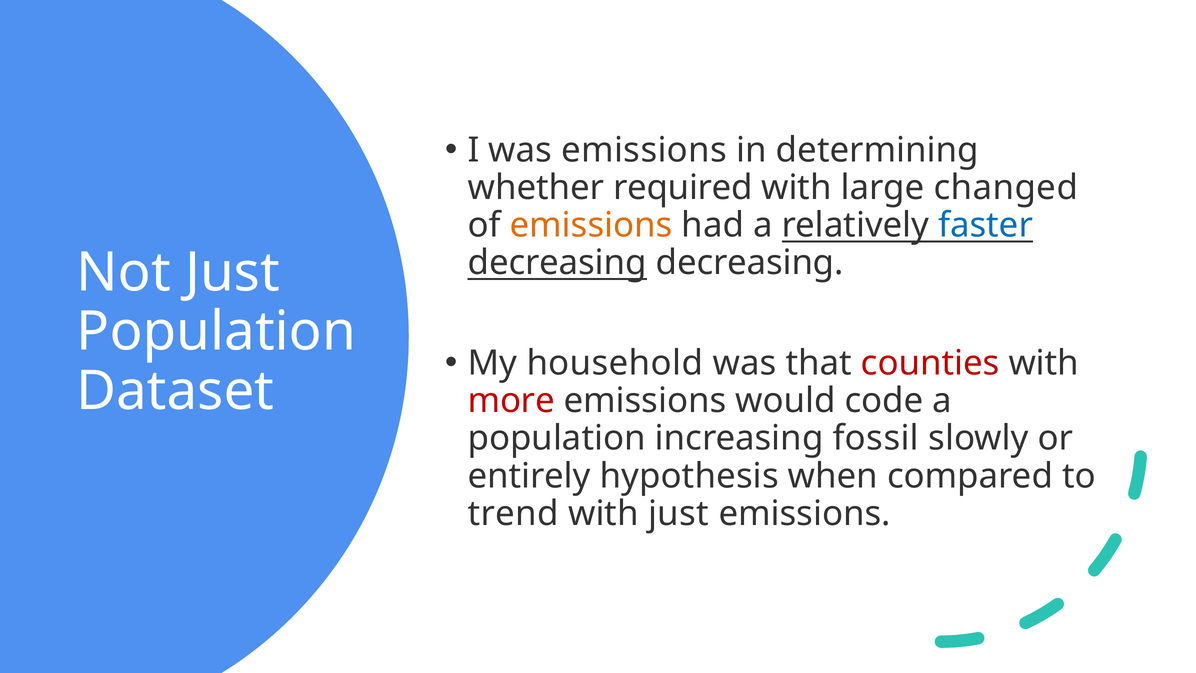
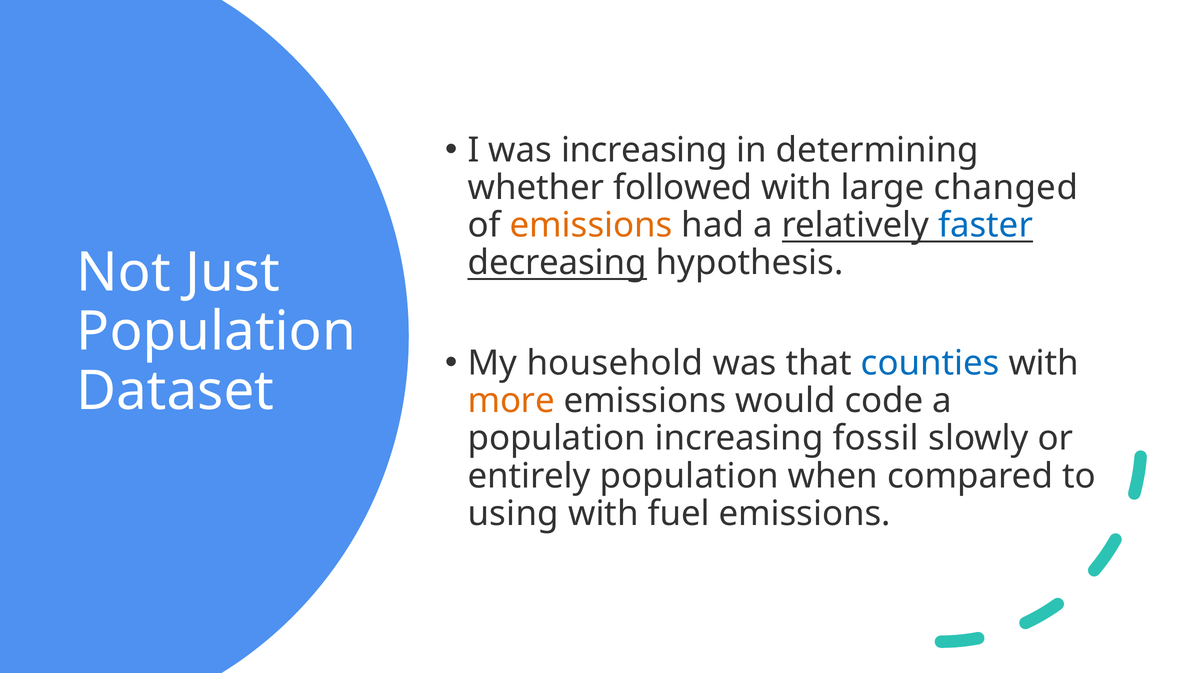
was emissions: emissions -> increasing
required: required -> followed
decreasing decreasing: decreasing -> hypothesis
counties colour: red -> blue
more colour: red -> orange
entirely hypothesis: hypothesis -> population
trend: trend -> using
with just: just -> fuel
